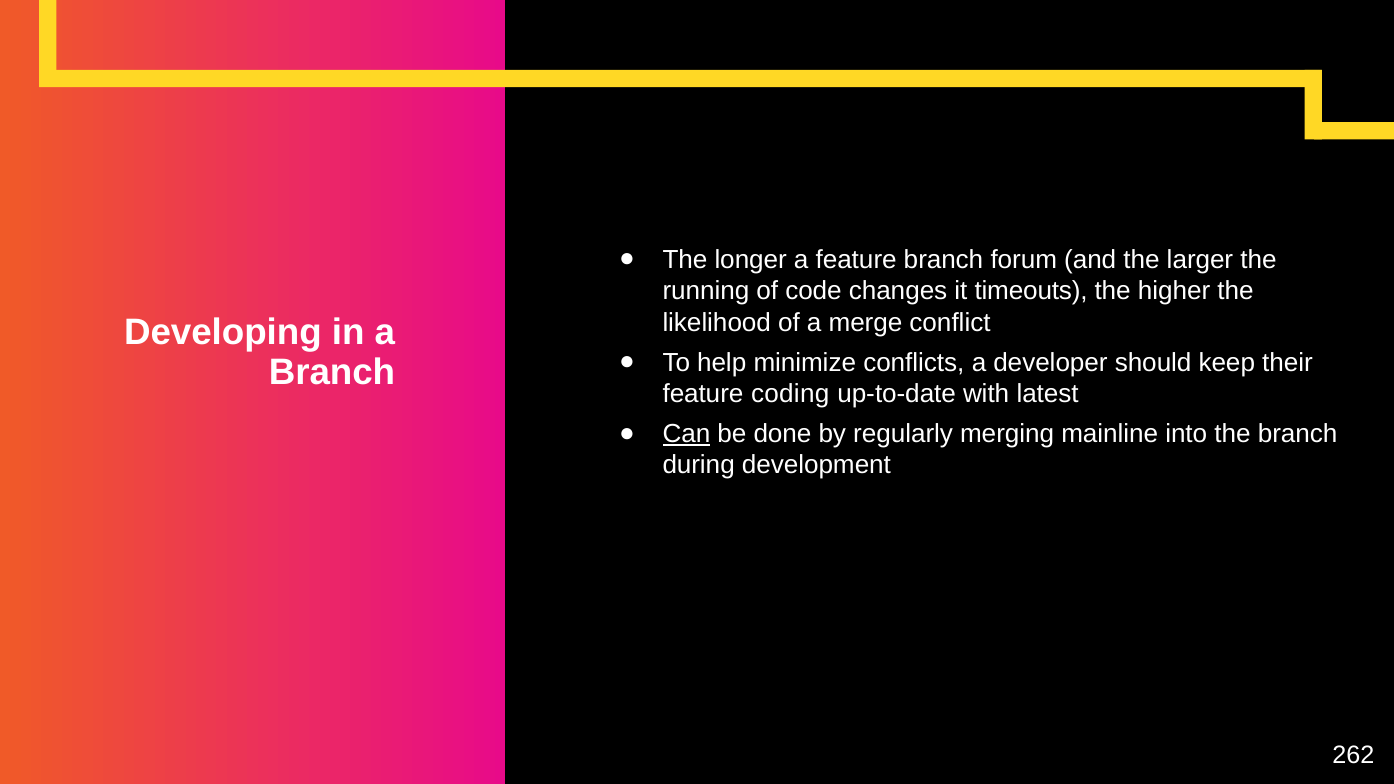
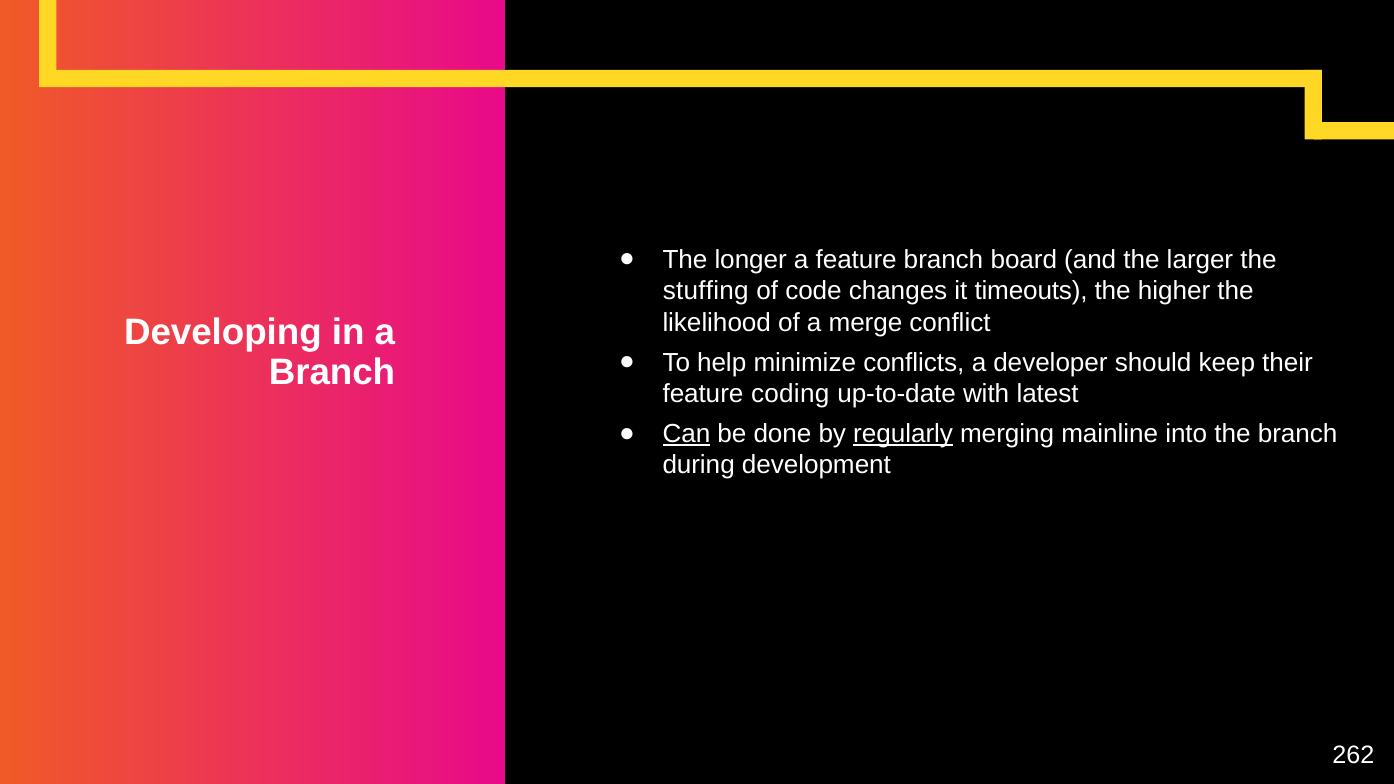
forum: forum -> board
running: running -> stuffing
regularly underline: none -> present
